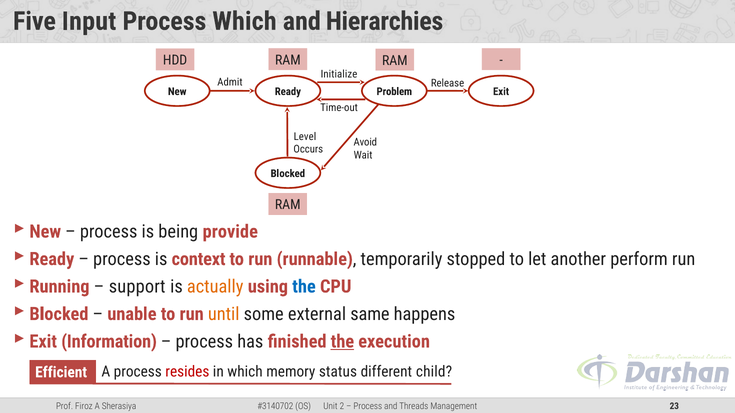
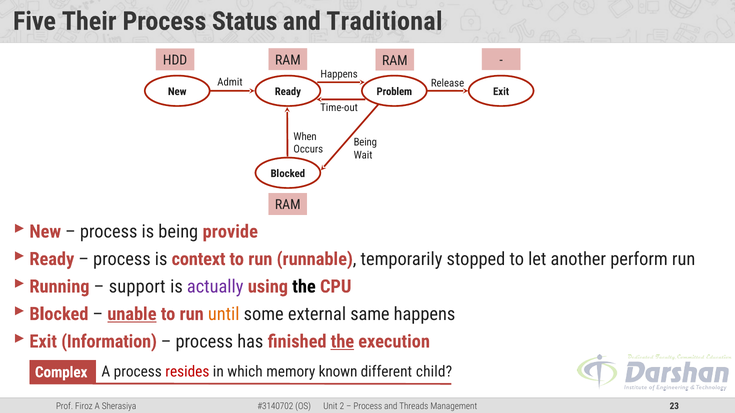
Input: Input -> Their
Process Which: Which -> Status
Hierarchies: Hierarchies -> Traditional
Initialize at (339, 74): Initialize -> Happens
Level: Level -> When
Avoid at (365, 142): Avoid -> Being
actually colour: orange -> purple
the at (304, 287) colour: blue -> black
unable underline: none -> present
Efficient: Efficient -> Complex
status: status -> known
